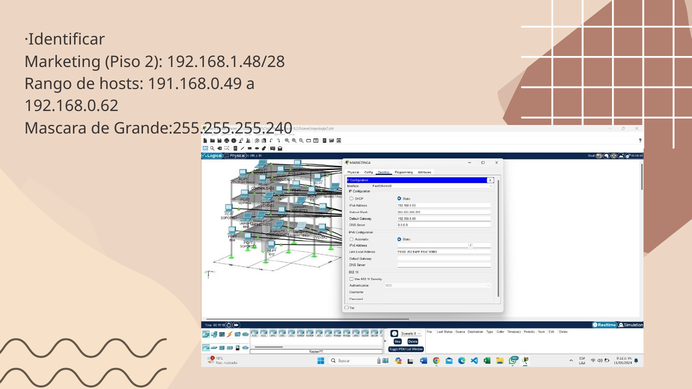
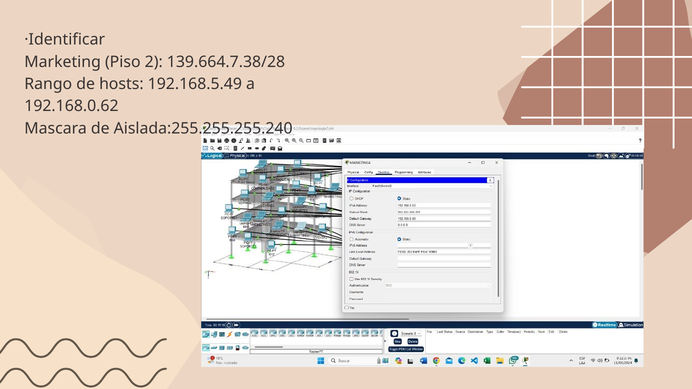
192.168.1.48/28: 192.168.1.48/28 -> 139.664.7.38/28
191.168.0.49: 191.168.0.49 -> 192.168.5.49
Grande:255.255.255.240: Grande:255.255.255.240 -> Aislada:255.255.255.240
